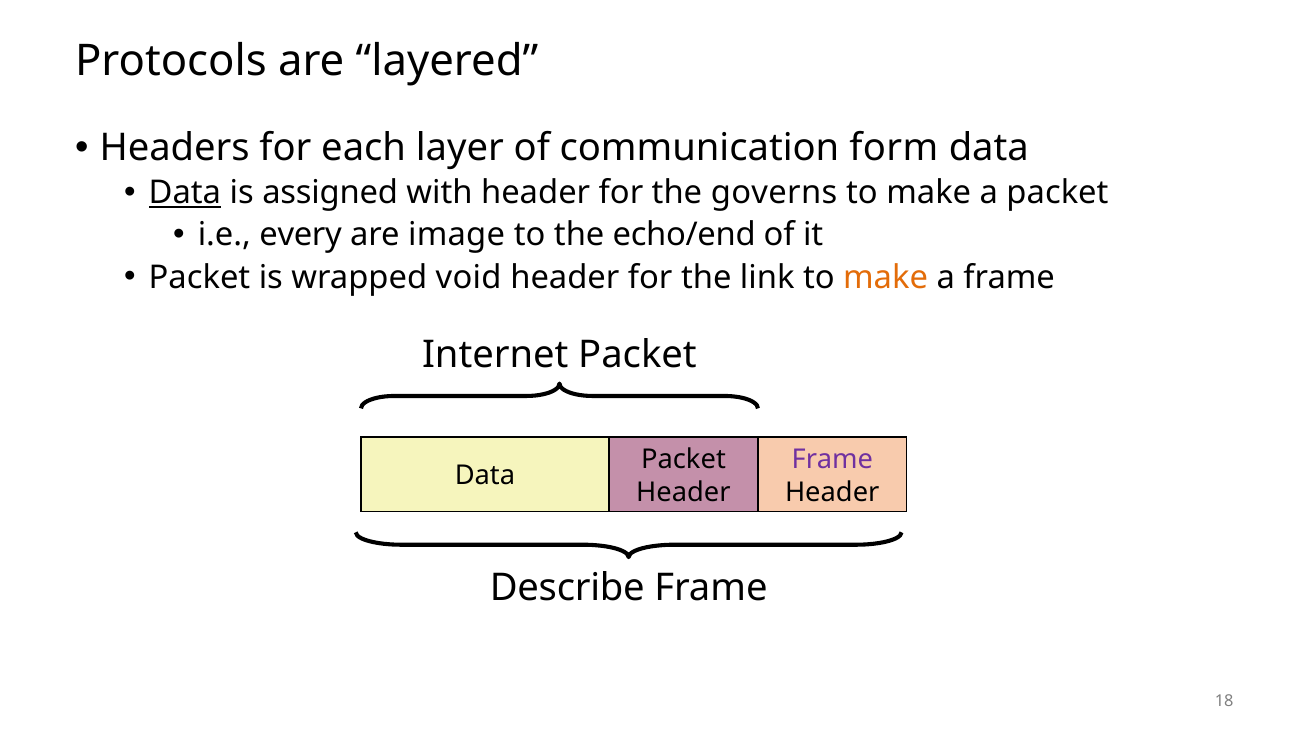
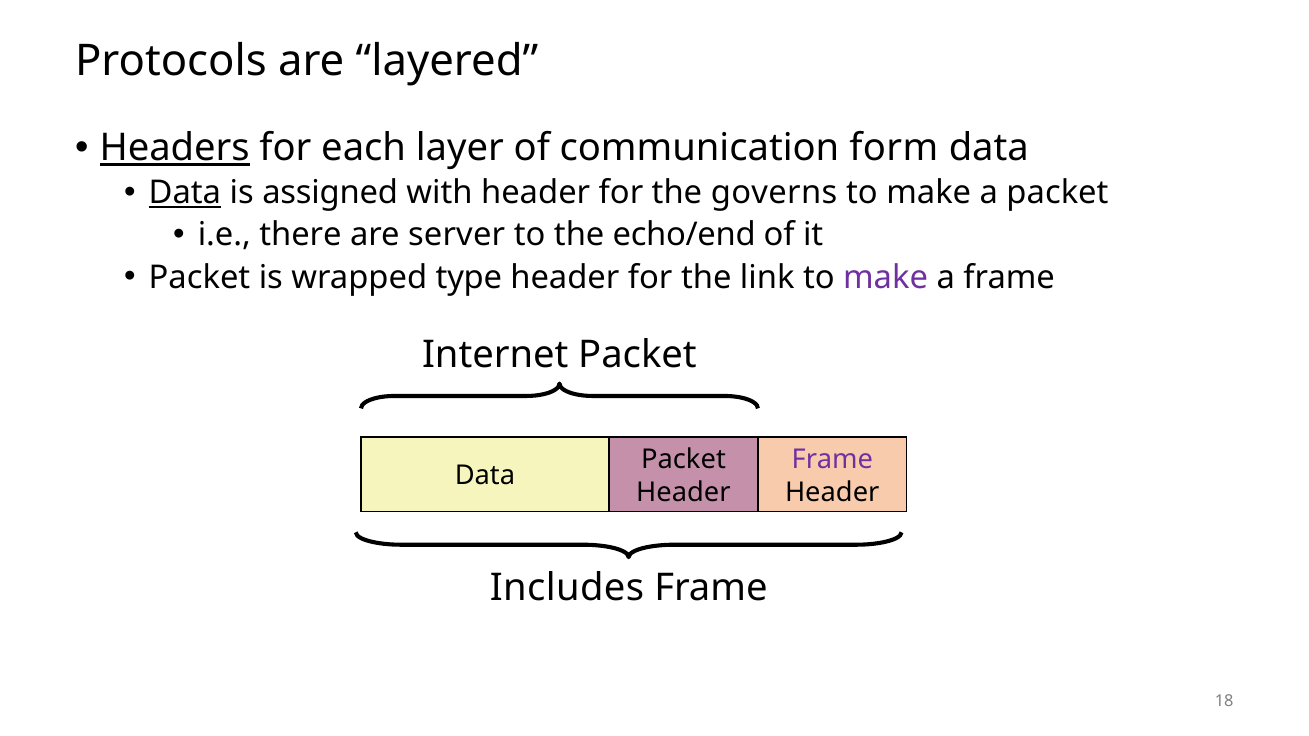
Headers underline: none -> present
every: every -> there
image: image -> server
void: void -> type
make at (886, 277) colour: orange -> purple
Describe: Describe -> Includes
